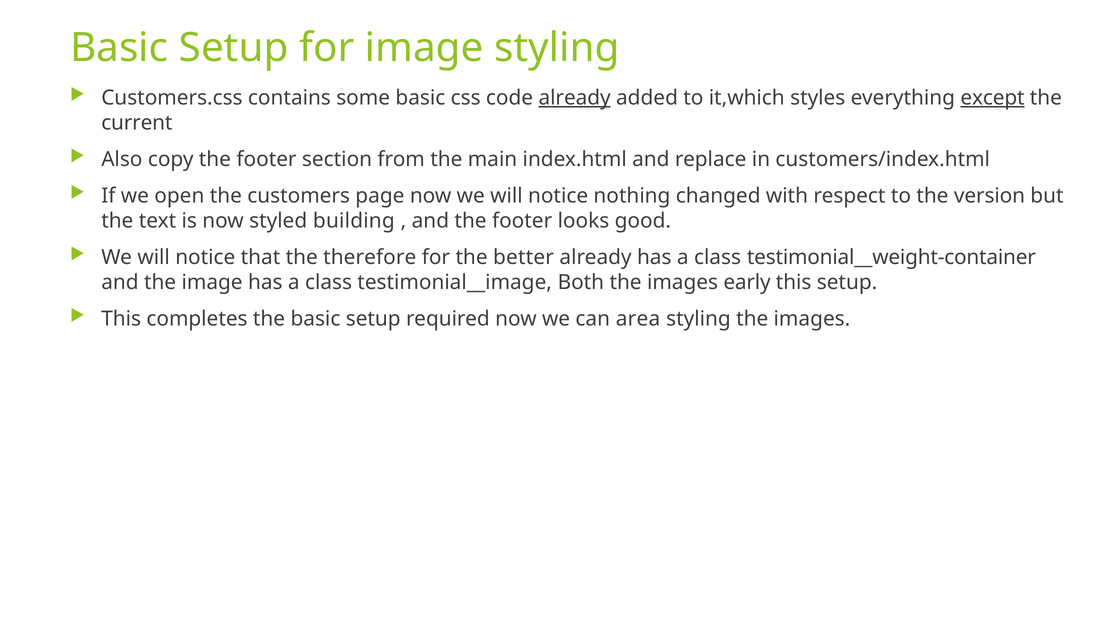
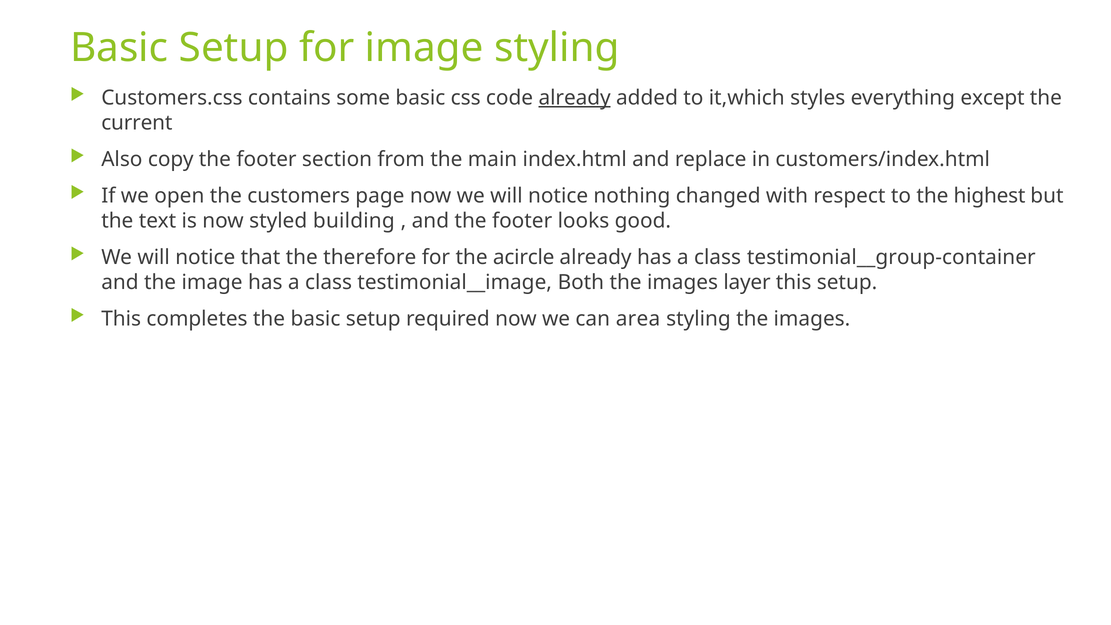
except underline: present -> none
version: version -> highest
better: better -> acircle
testimonial__weight-container: testimonial__weight-container -> testimonial__group-container
early: early -> layer
